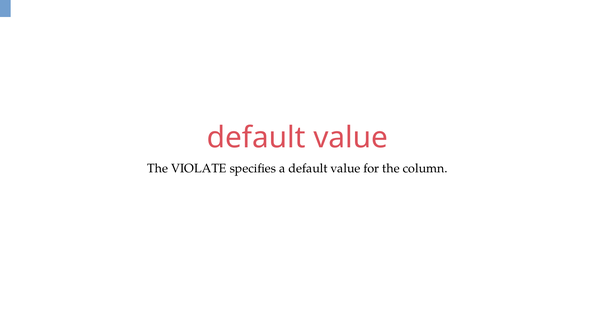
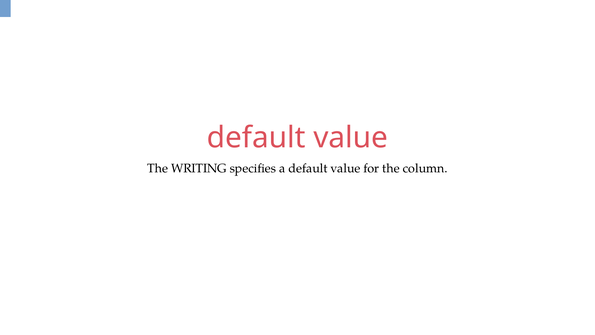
VIOLATE: VIOLATE -> WRITING
